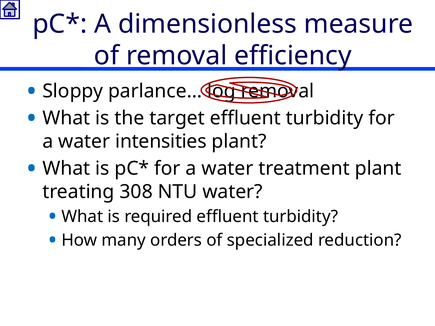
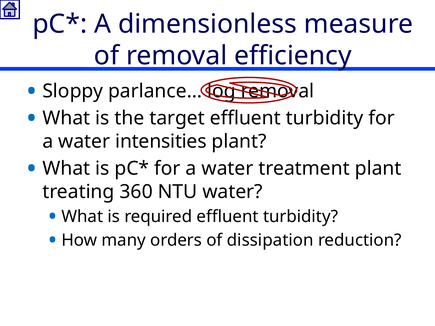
308: 308 -> 360
specialized: specialized -> dissipation
